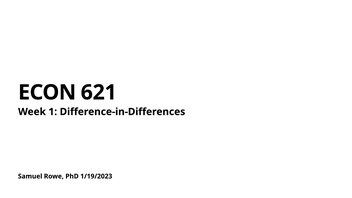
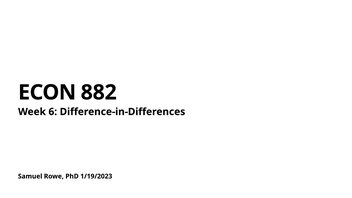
621: 621 -> 882
1: 1 -> 6
